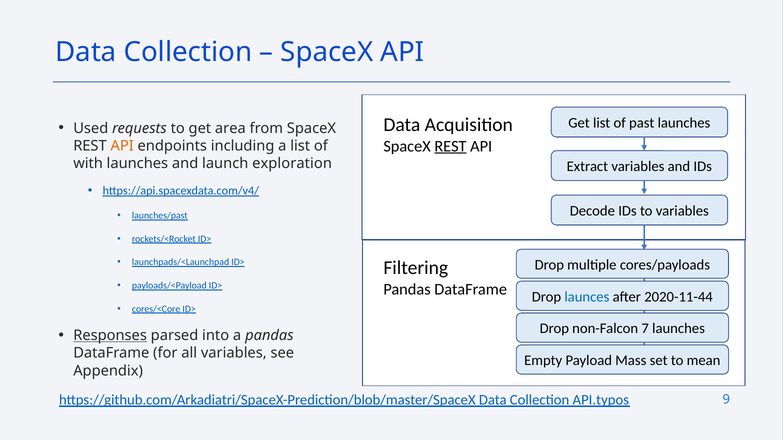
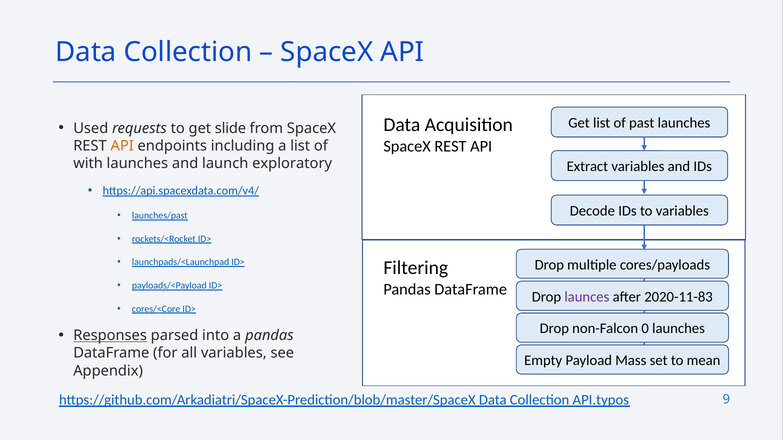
area: area -> slide
REST at (450, 146) underline: present -> none
exploration: exploration -> exploratory
launces colour: blue -> purple
2020-11-44: 2020-11-44 -> 2020-11-83
7: 7 -> 0
